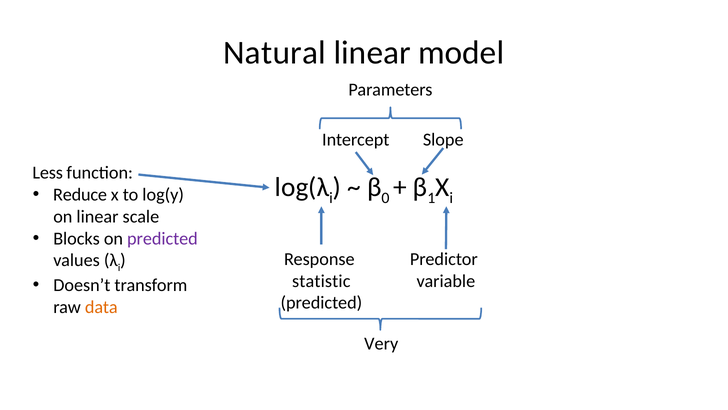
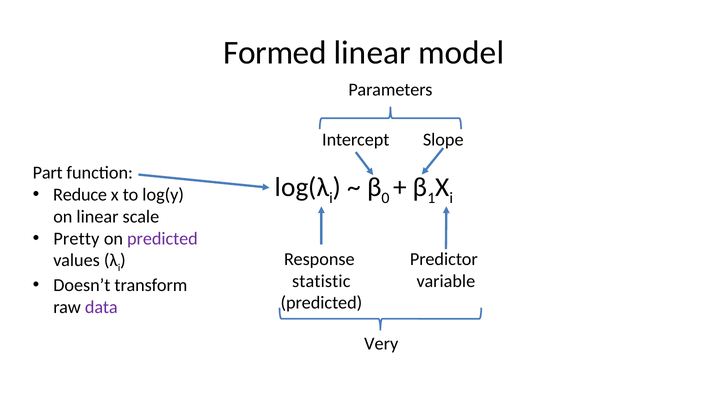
Natural: Natural -> Formed
Less: Less -> Part
Blocks: Blocks -> Pretty
data colour: orange -> purple
